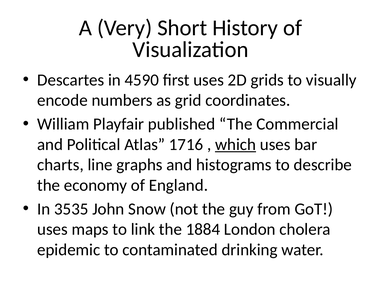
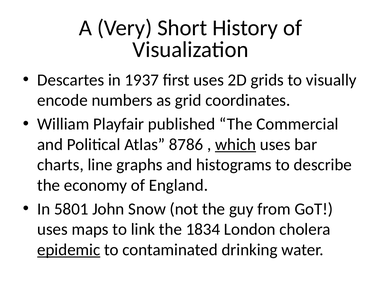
4590: 4590 -> 1937
1716: 1716 -> 8786
3535: 3535 -> 5801
1884: 1884 -> 1834
epidemic underline: none -> present
